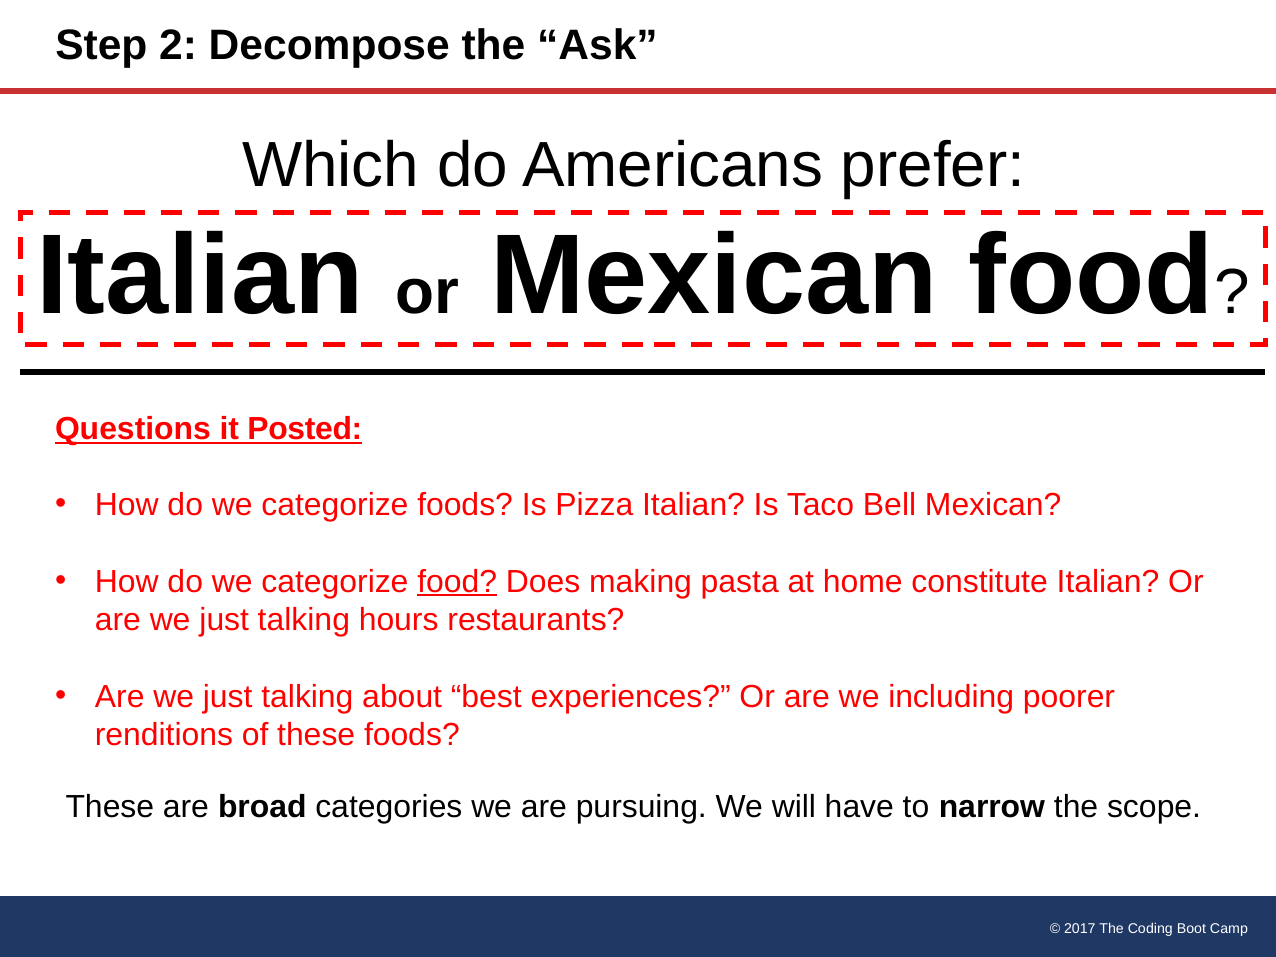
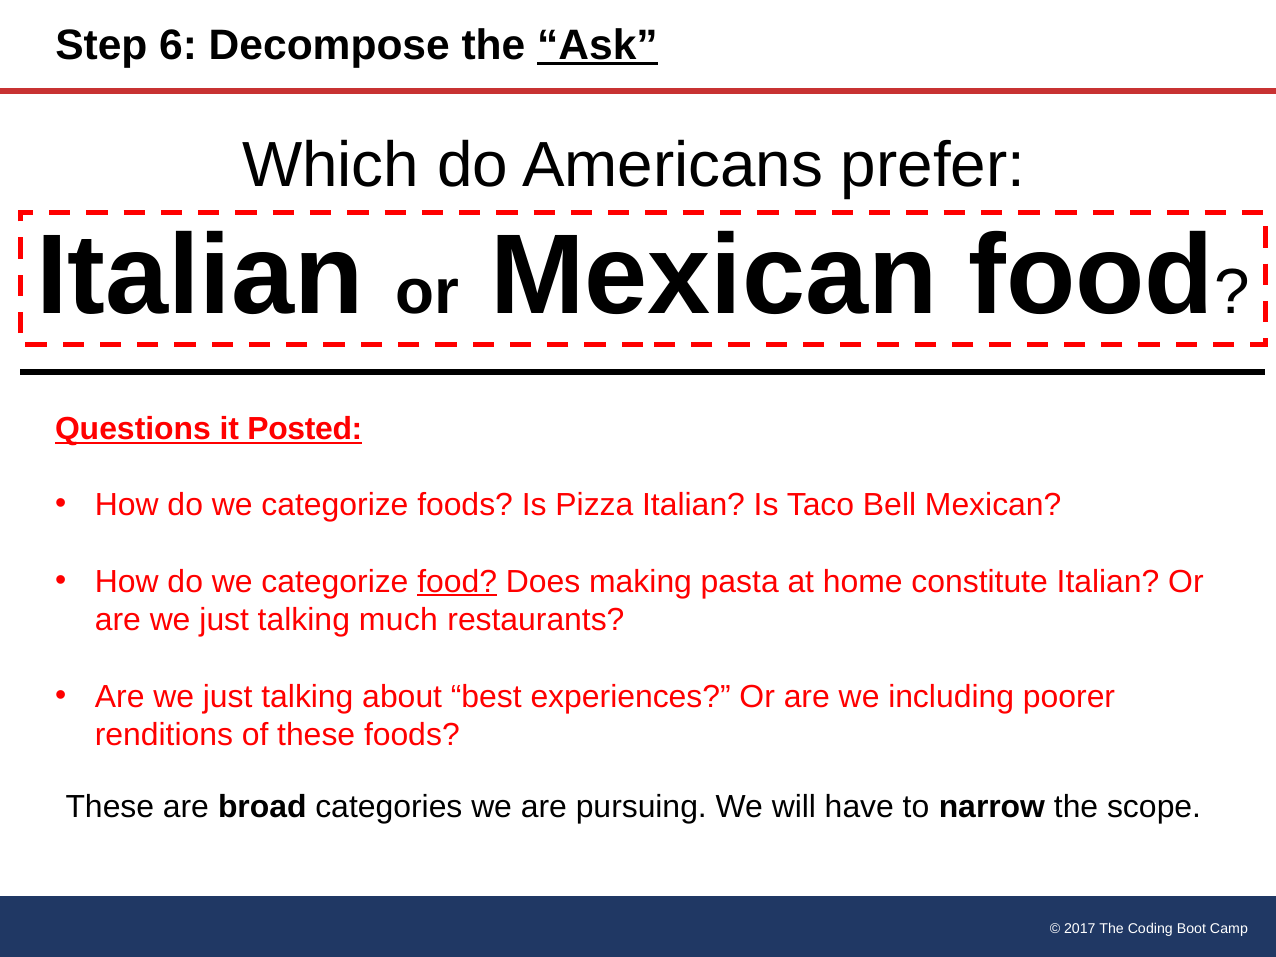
2: 2 -> 6
Ask underline: none -> present
hours: hours -> much
